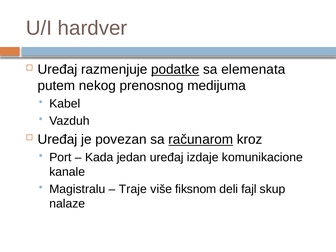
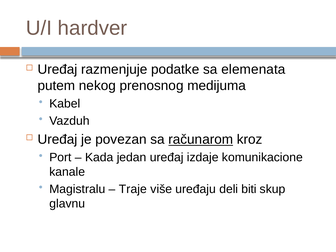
podatke underline: present -> none
fiksnom: fiksnom -> uređaju
fajl: fajl -> biti
nalaze: nalaze -> glavnu
